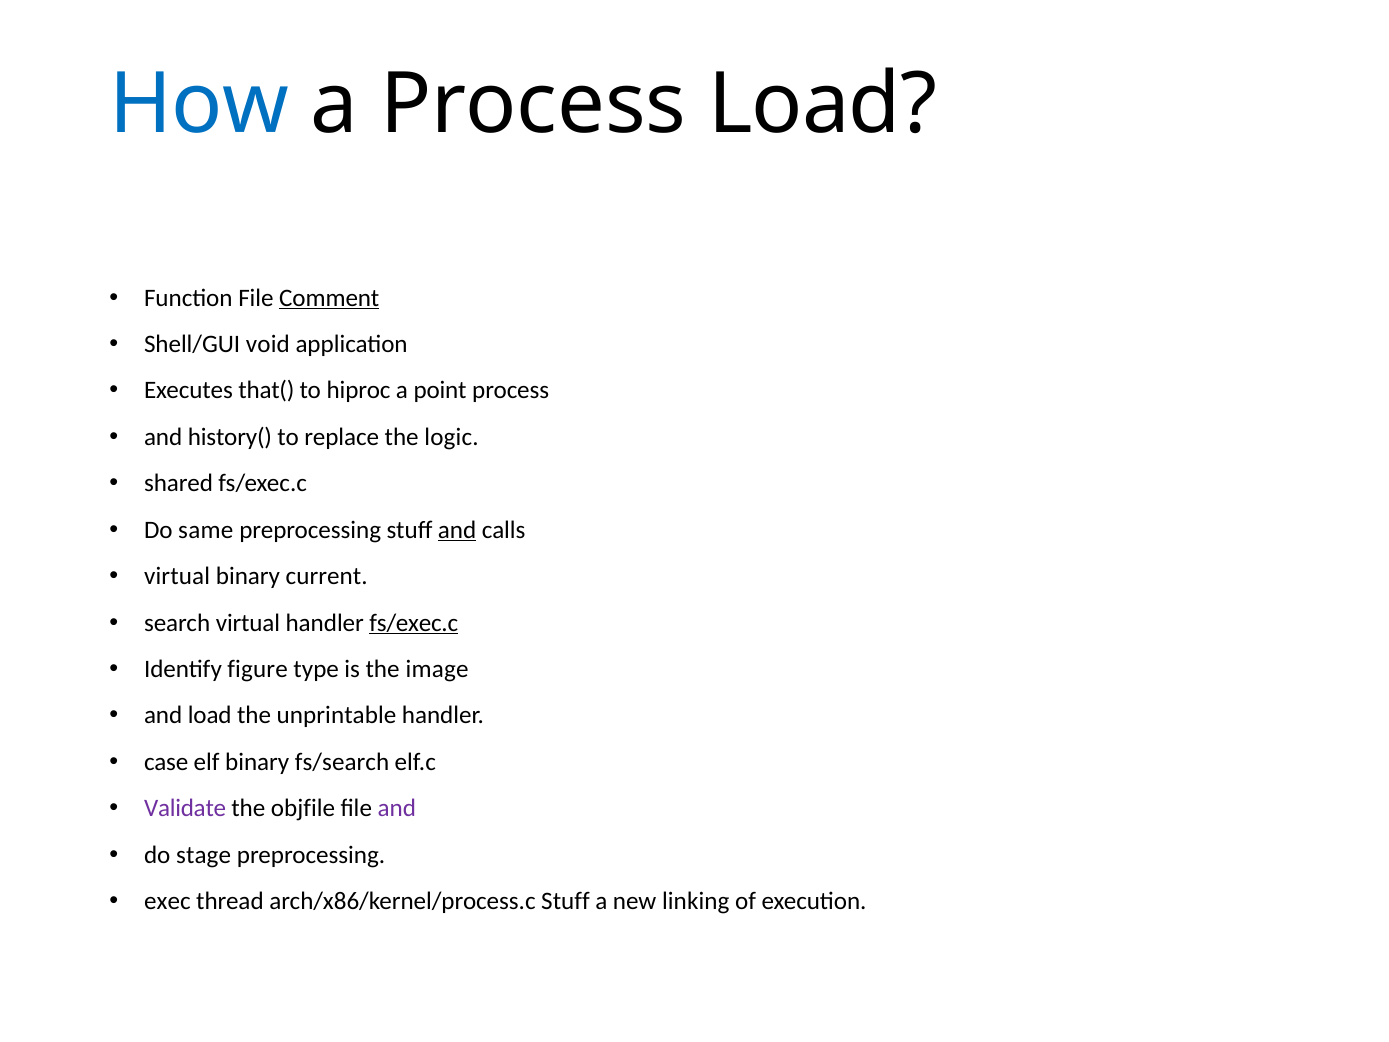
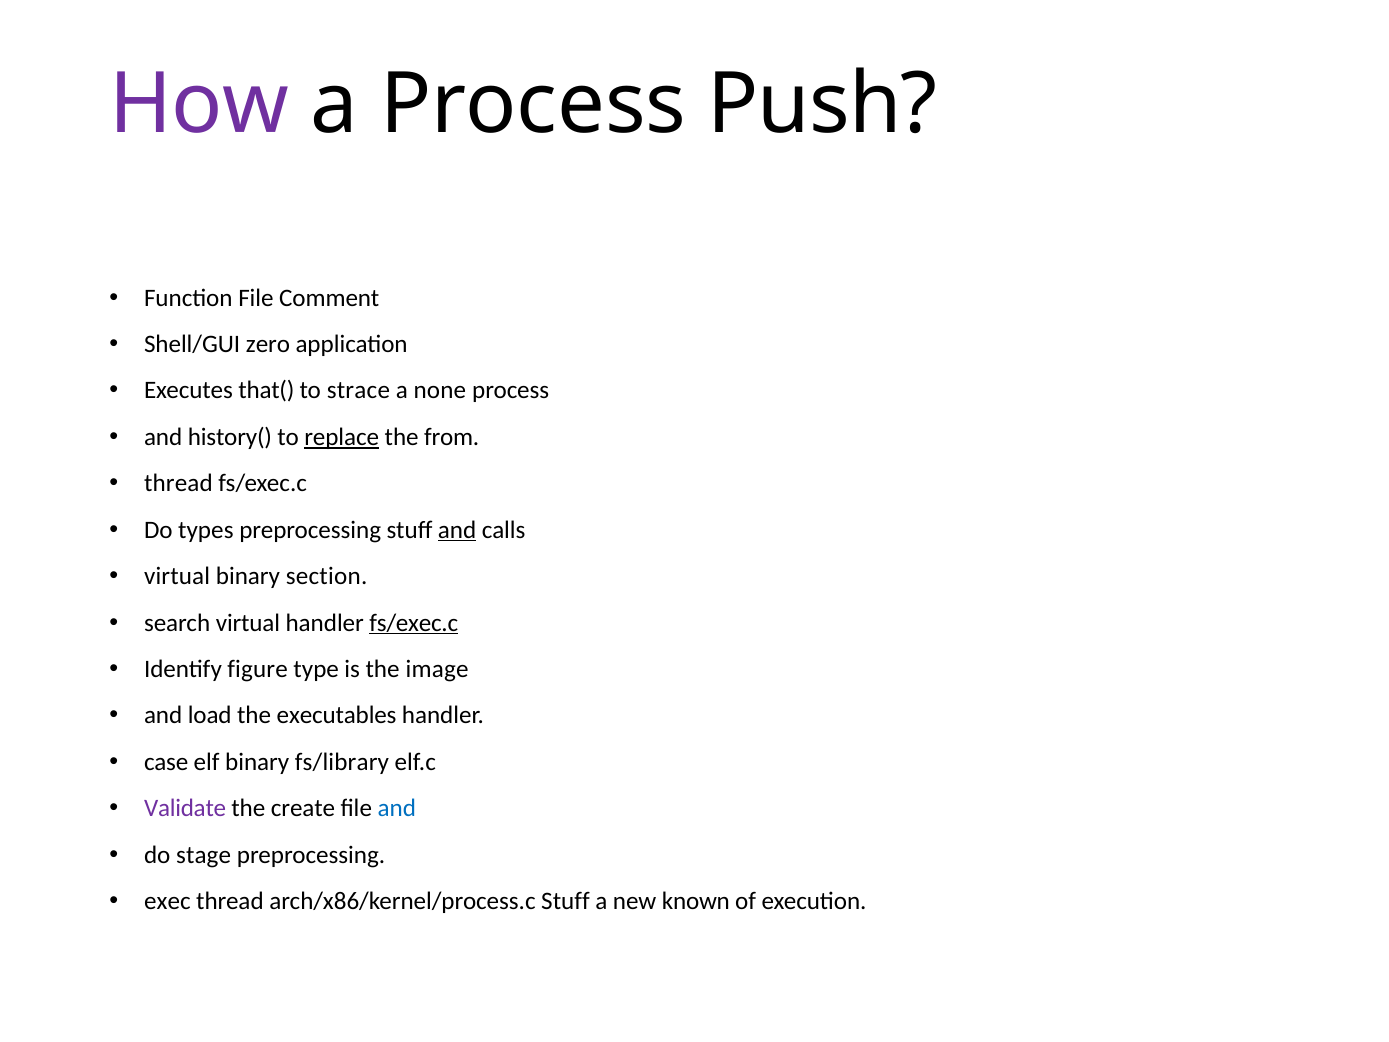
How colour: blue -> purple
Process Load: Load -> Push
Comment underline: present -> none
void: void -> zero
hiproc: hiproc -> strace
point: point -> none
replace underline: none -> present
logic: logic -> from
shared at (179, 483): shared -> thread
same: same -> types
current: current -> section
unprintable: unprintable -> executables
fs/search: fs/search -> fs/library
objfile: objfile -> create
and at (397, 808) colour: purple -> blue
linking: linking -> known
